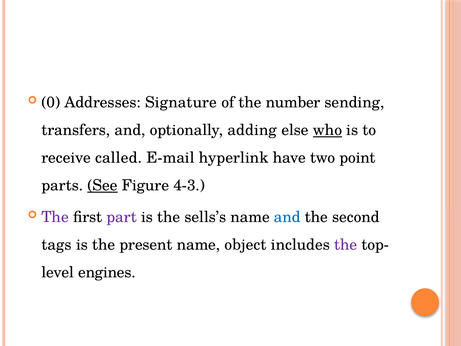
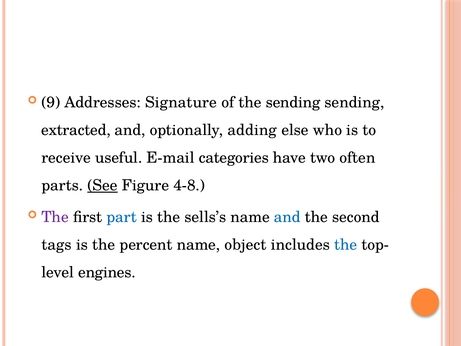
0: 0 -> 9
the number: number -> sending
transfers: transfers -> extracted
who underline: present -> none
called: called -> useful
hyperlink: hyperlink -> categories
point: point -> often
4-3: 4-3 -> 4-8
part colour: purple -> blue
present: present -> percent
the at (346, 245) colour: purple -> blue
